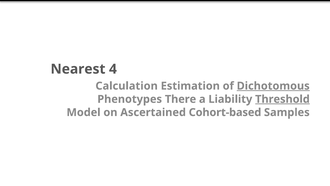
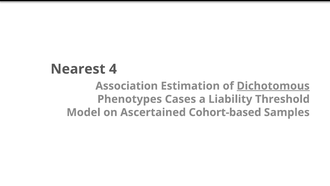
Calculation: Calculation -> Association
There: There -> Cases
Threshold underline: present -> none
